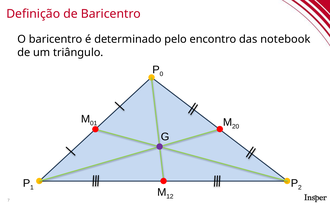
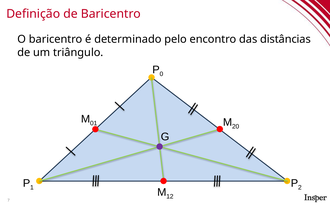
notebook: notebook -> distâncias
